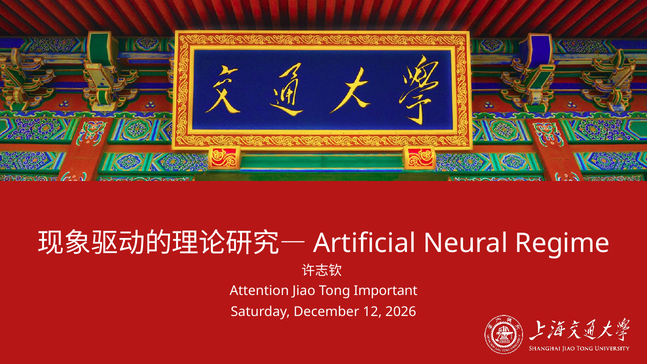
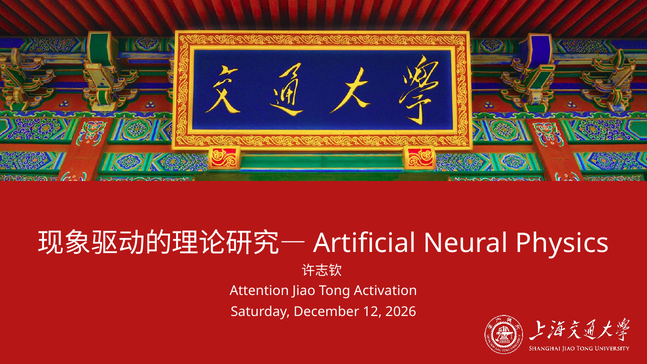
Regime: Regime -> Physics
Important: Important -> Activation
